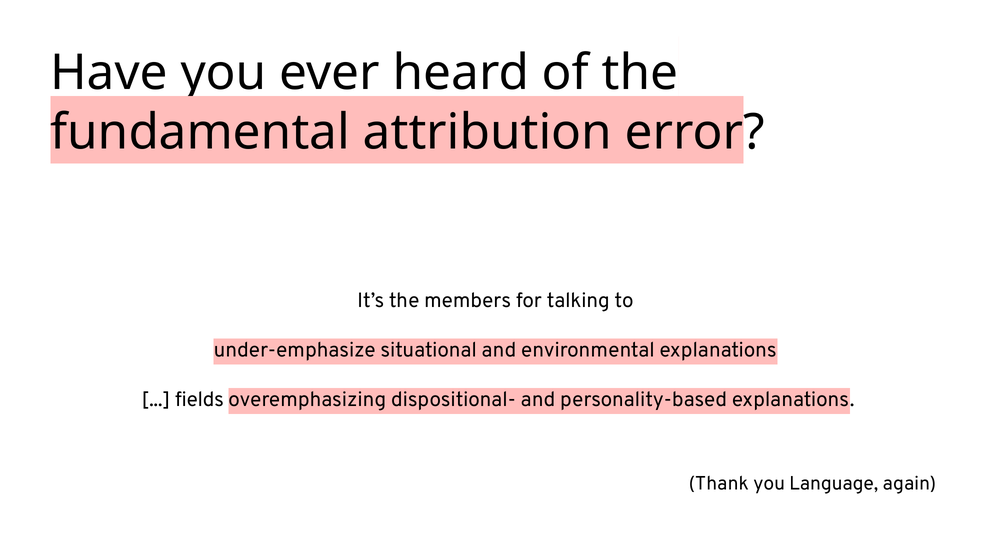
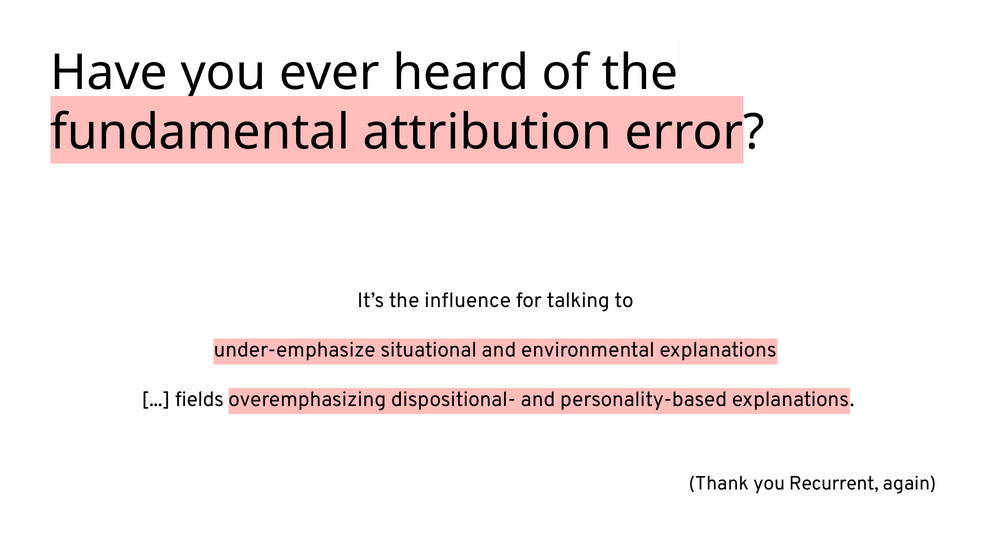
members: members -> influence
Language: Language -> Recurrent
